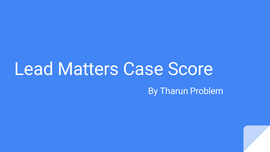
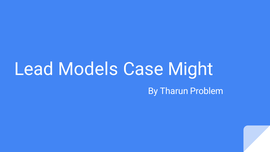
Matters: Matters -> Models
Score: Score -> Might
